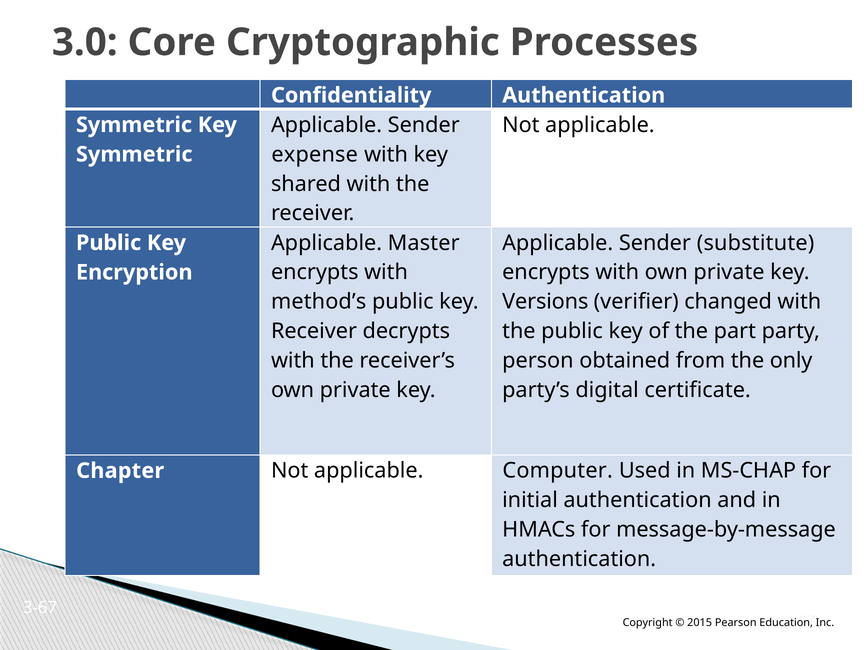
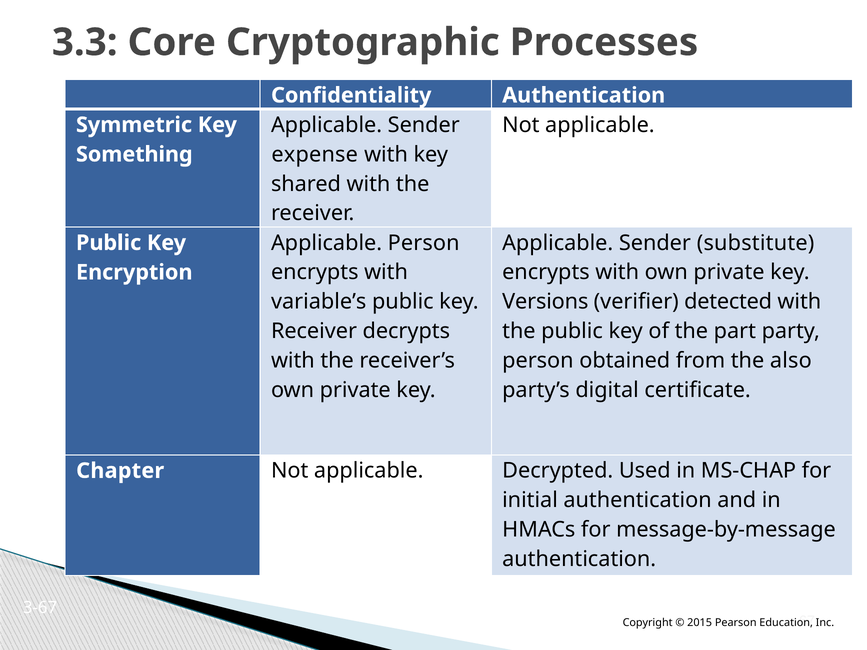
3.0: 3.0 -> 3.3
Symmetric at (134, 154): Symmetric -> Something
Applicable Master: Master -> Person
method’s: method’s -> variable’s
changed: changed -> detected
only: only -> also
Computer: Computer -> Decrypted
